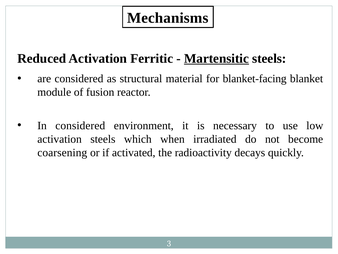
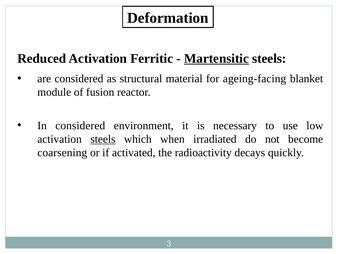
Mechanisms: Mechanisms -> Deformation
blanket-facing: blanket-facing -> ageing-facing
steels at (103, 139) underline: none -> present
